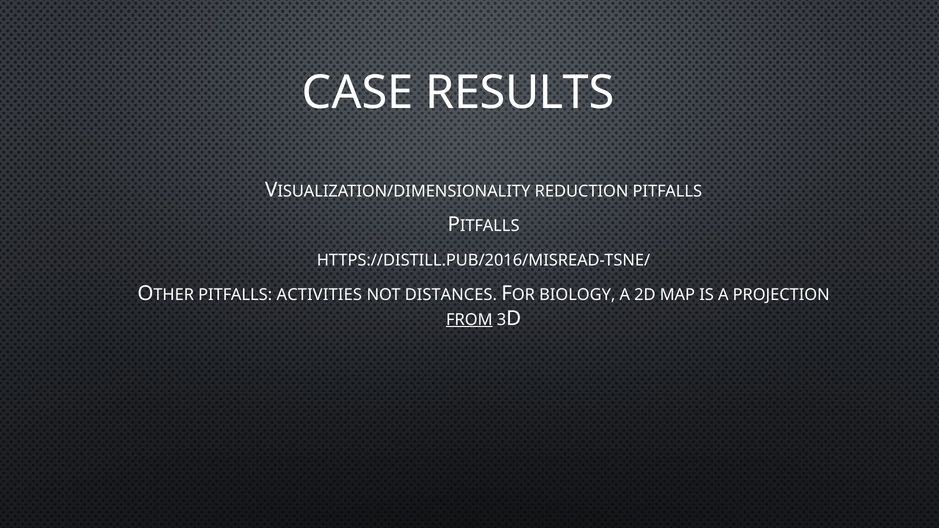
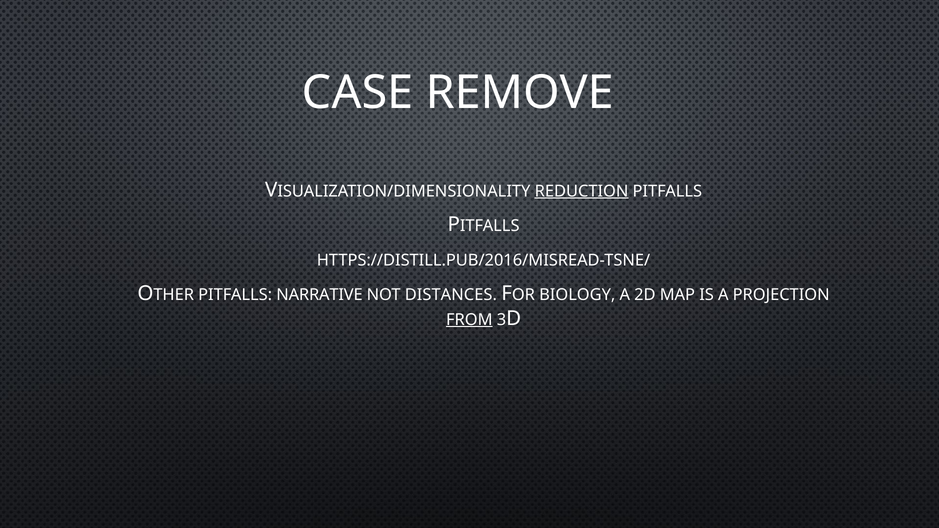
RESULTS: RESULTS -> REMOVE
REDUCTION underline: none -> present
ACTIVITIES: ACTIVITIES -> NARRATIVE
